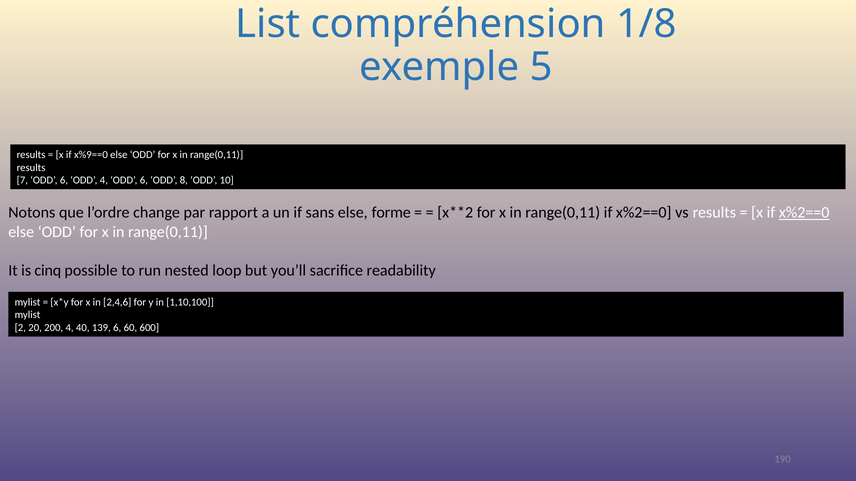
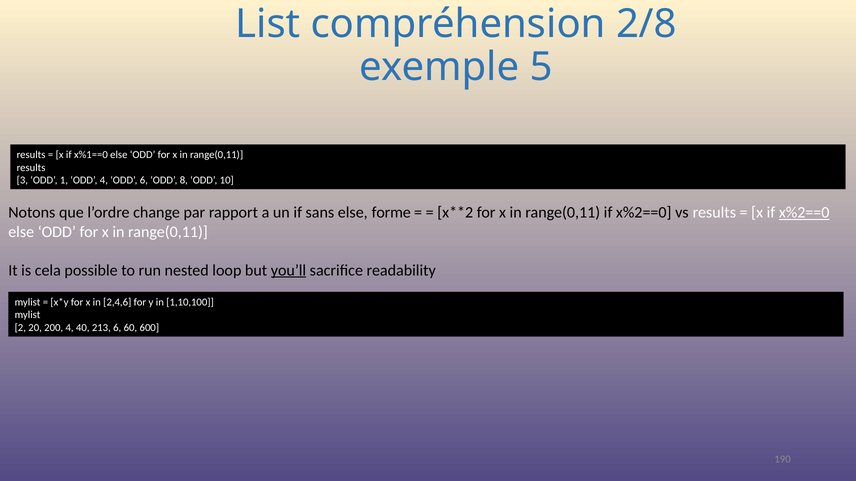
1/8: 1/8 -> 2/8
x%9==0: x%9==0 -> x%1==0
7: 7 -> 3
6 at (64, 181): 6 -> 1
cinq: cinq -> cela
you’ll underline: none -> present
139: 139 -> 213
